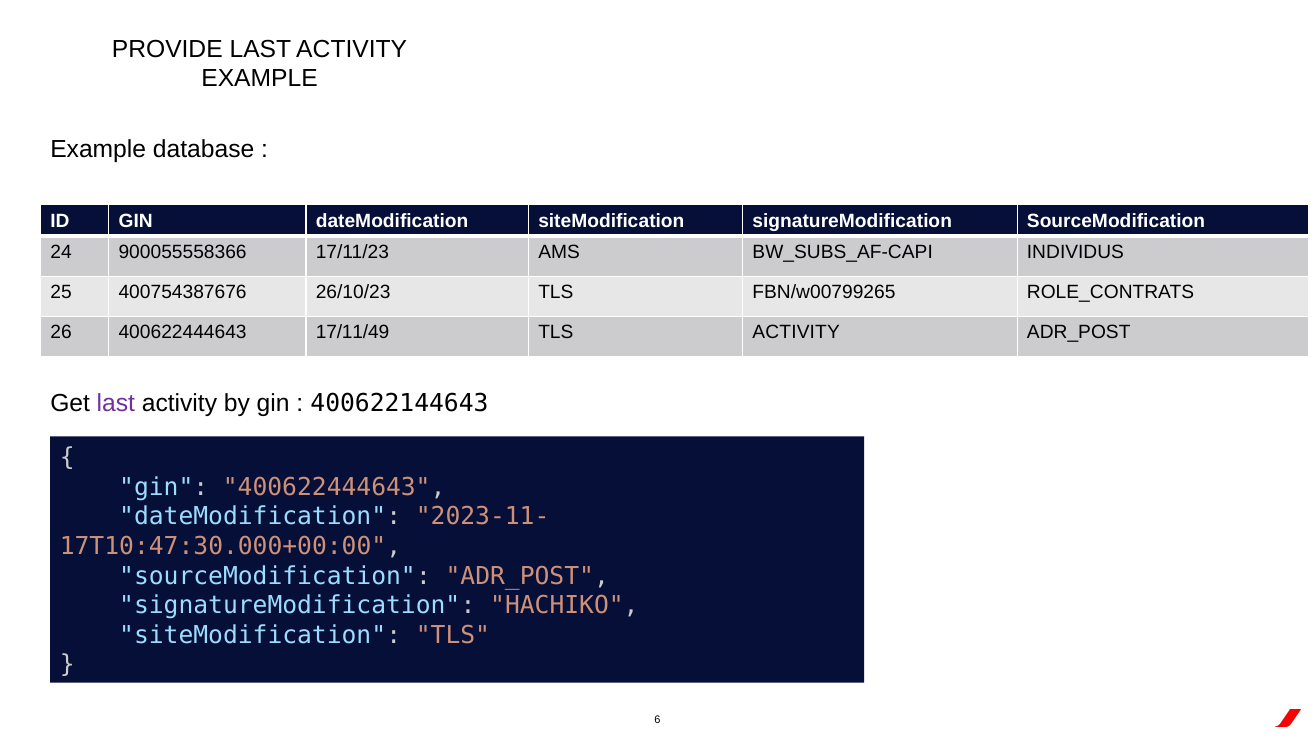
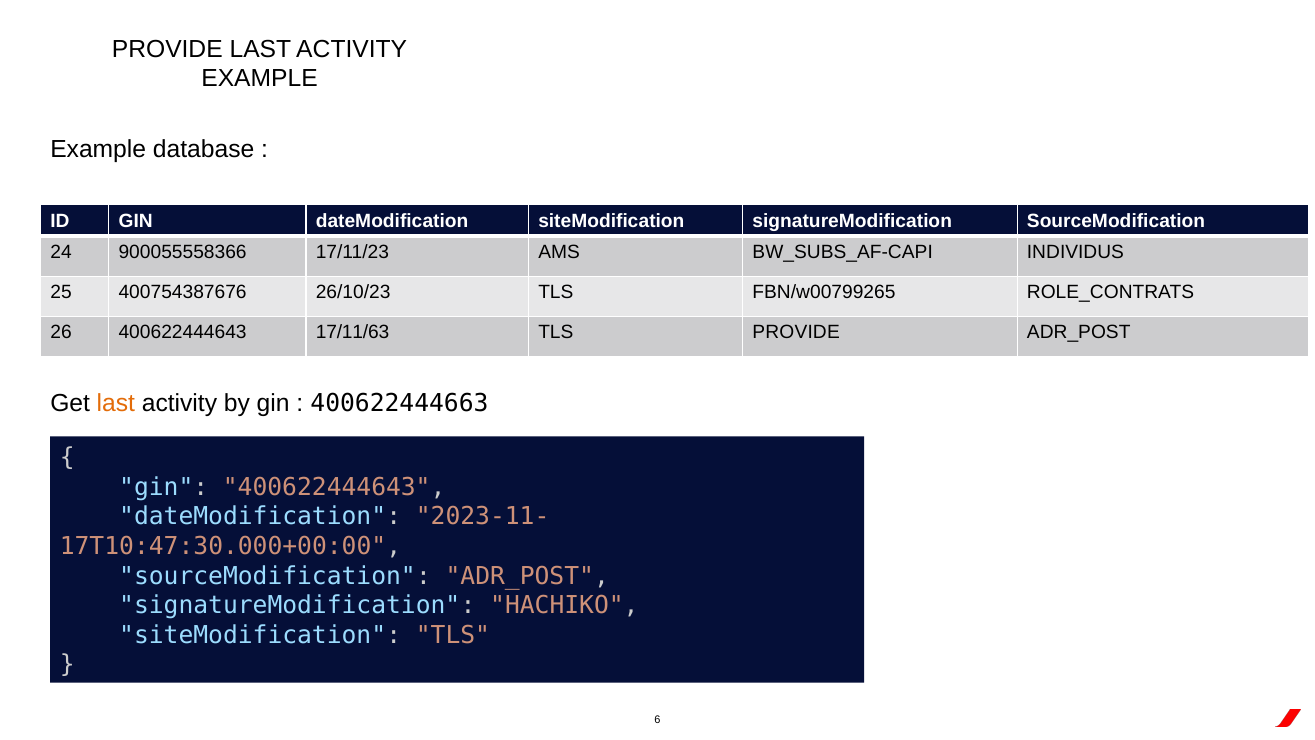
17/11/49: 17/11/49 -> 17/11/63
TLS ACTIVITY: ACTIVITY -> PROVIDE
last at (116, 403) colour: purple -> orange
400622144643: 400622144643 -> 400622444663
